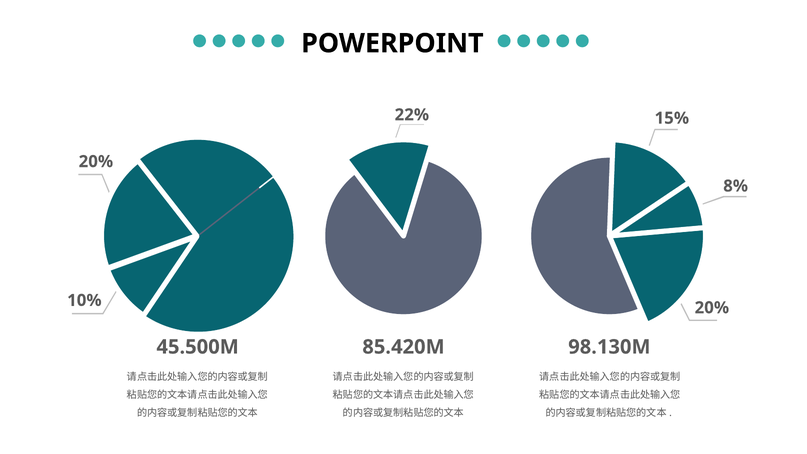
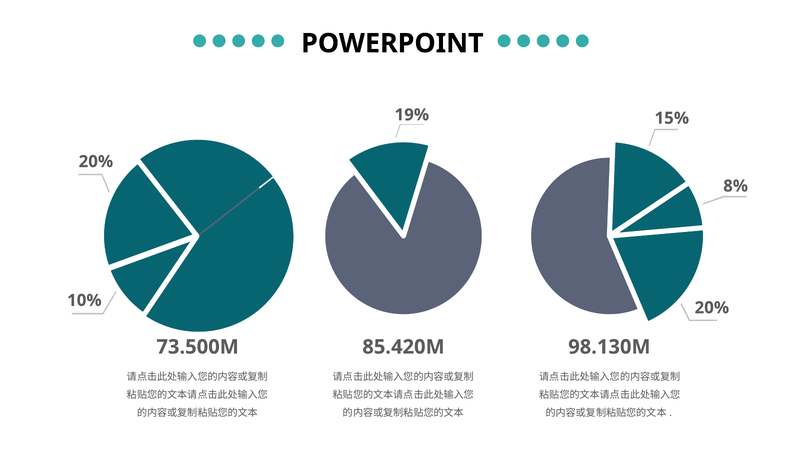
22%: 22% -> 19%
45.500M: 45.500M -> 73.500M
